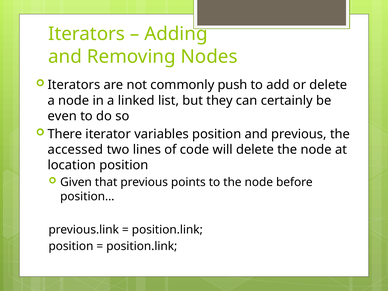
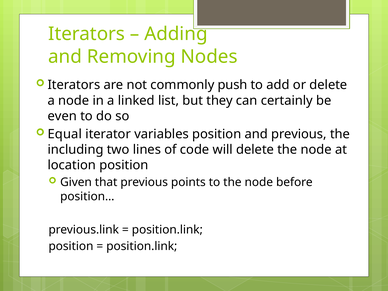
There: There -> Equal
accessed: accessed -> including
